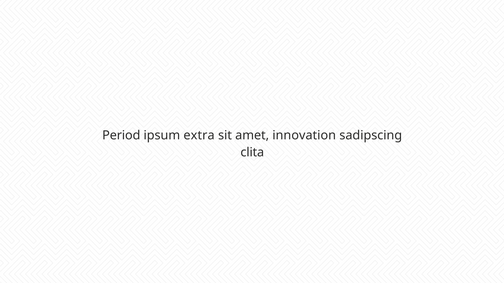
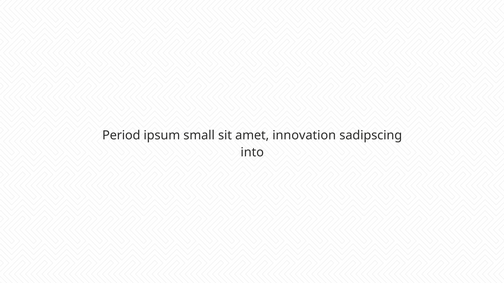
extra: extra -> small
clita: clita -> into
